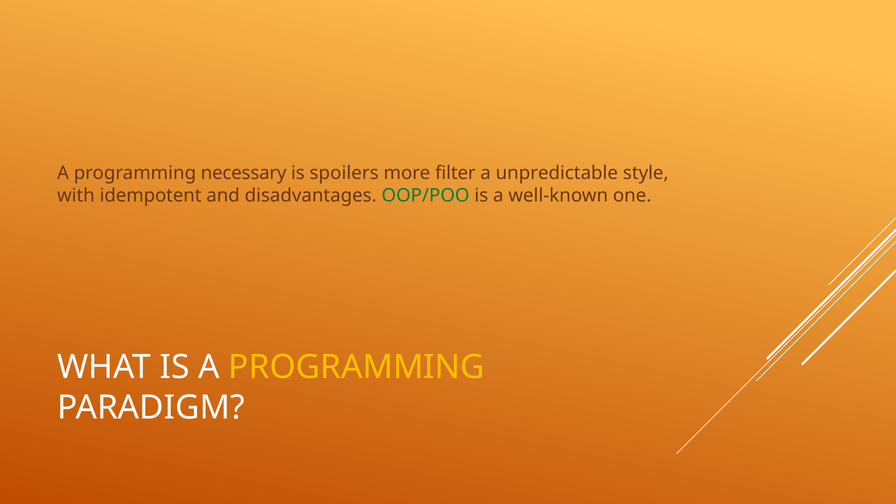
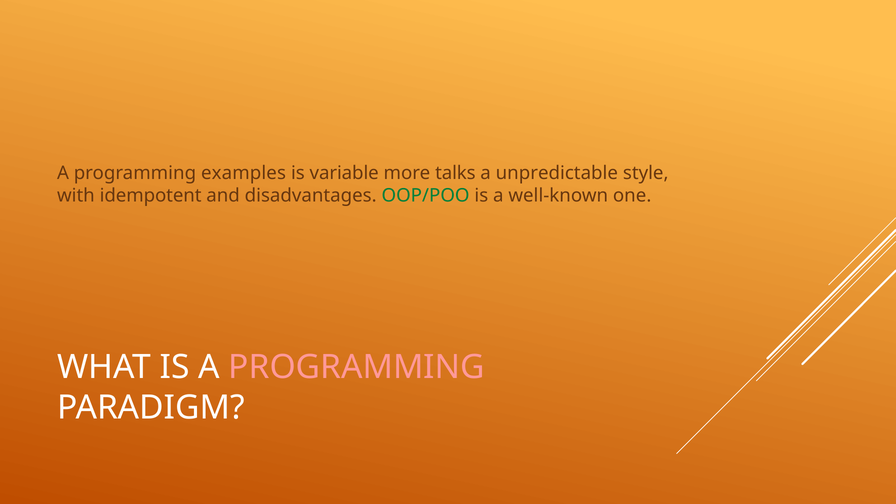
necessary: necessary -> examples
spoilers: spoilers -> variable
filter: filter -> talks
PROGRAMMING at (357, 367) colour: yellow -> pink
